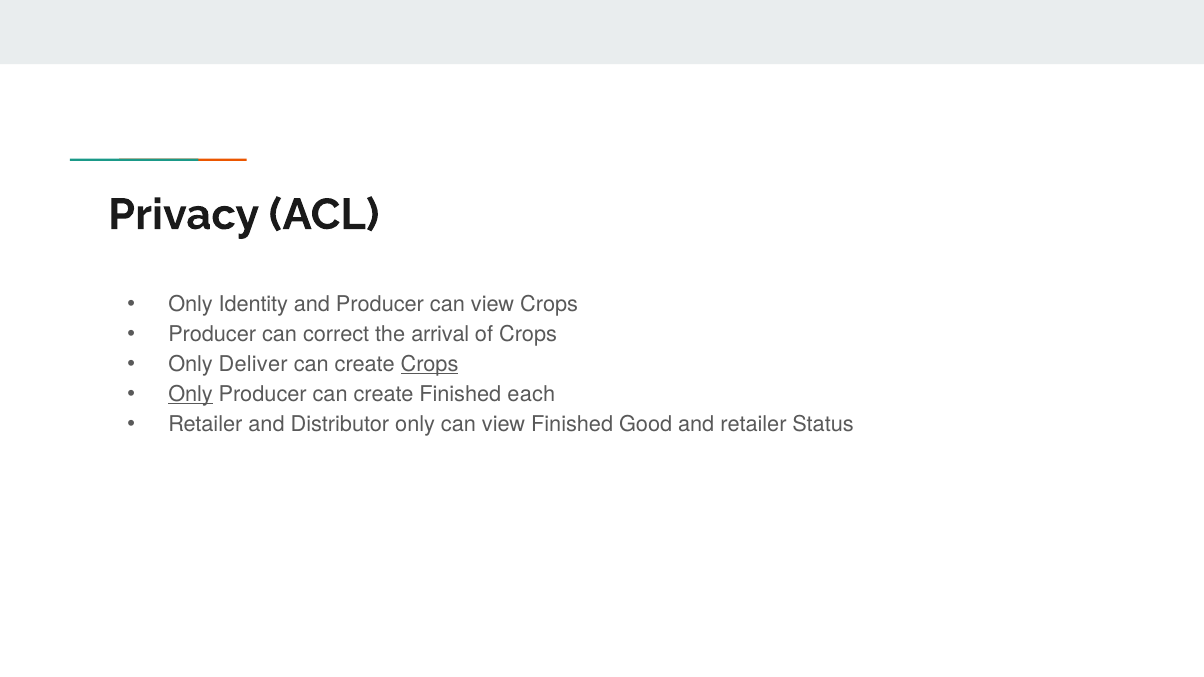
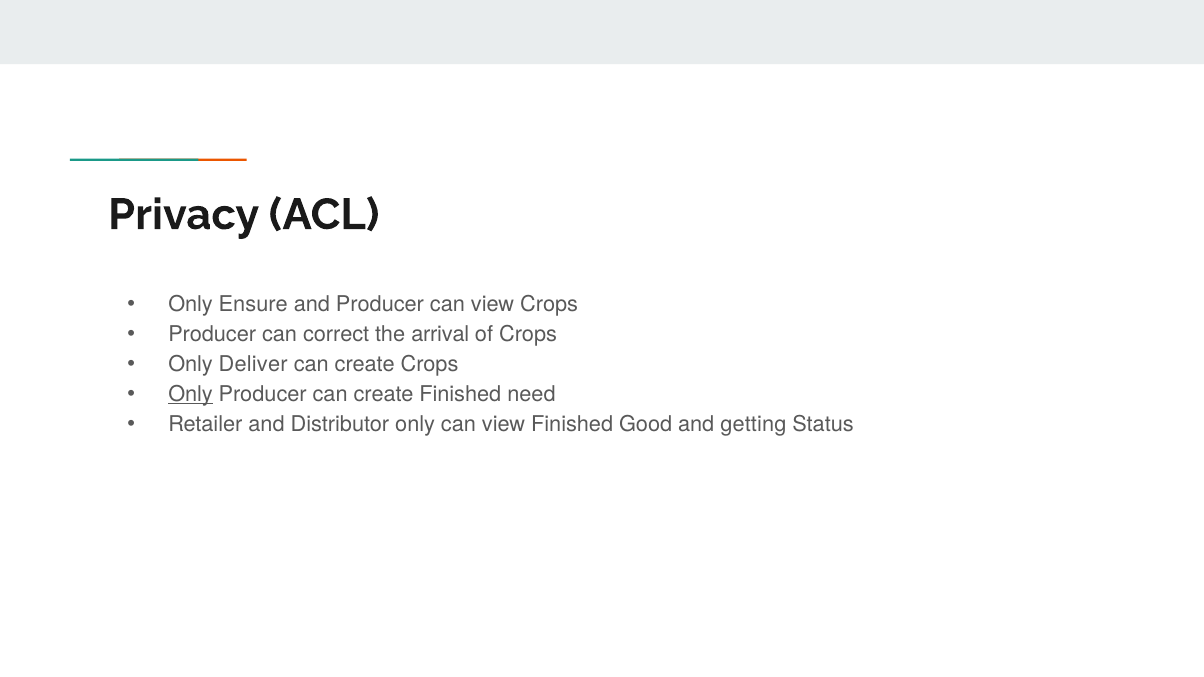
Identity: Identity -> Ensure
Crops at (430, 364) underline: present -> none
each: each -> need
and retailer: retailer -> getting
